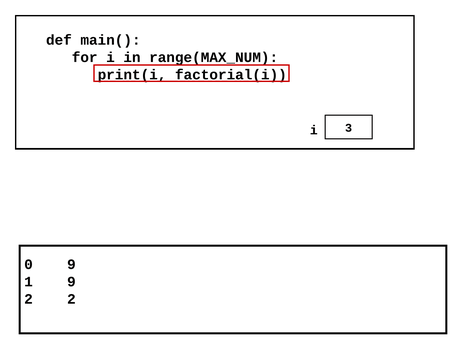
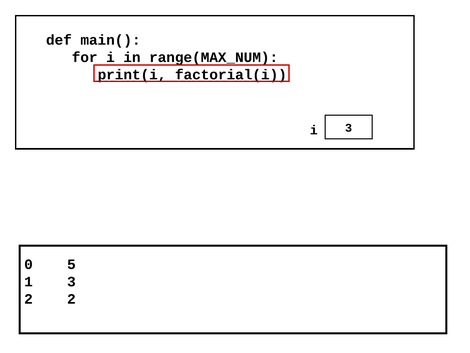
0 9: 9 -> 5
1 9: 9 -> 3
